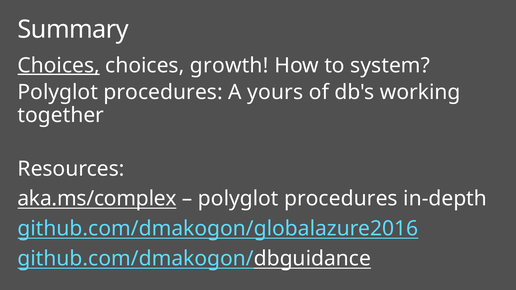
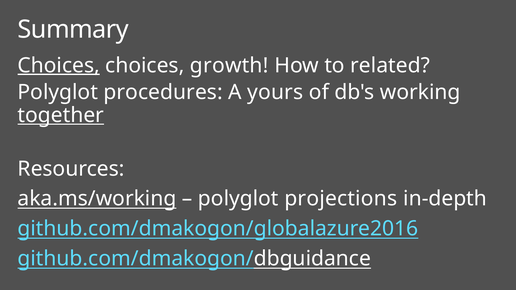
system: system -> related
together underline: none -> present
aka.ms/complex: aka.ms/complex -> aka.ms/working
procedures at (341, 199): procedures -> projections
